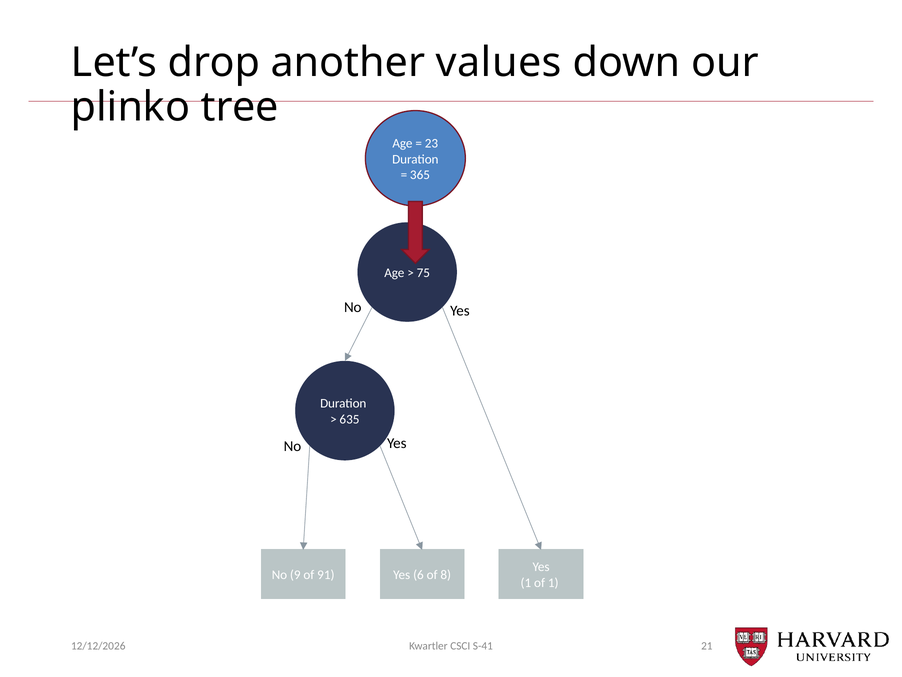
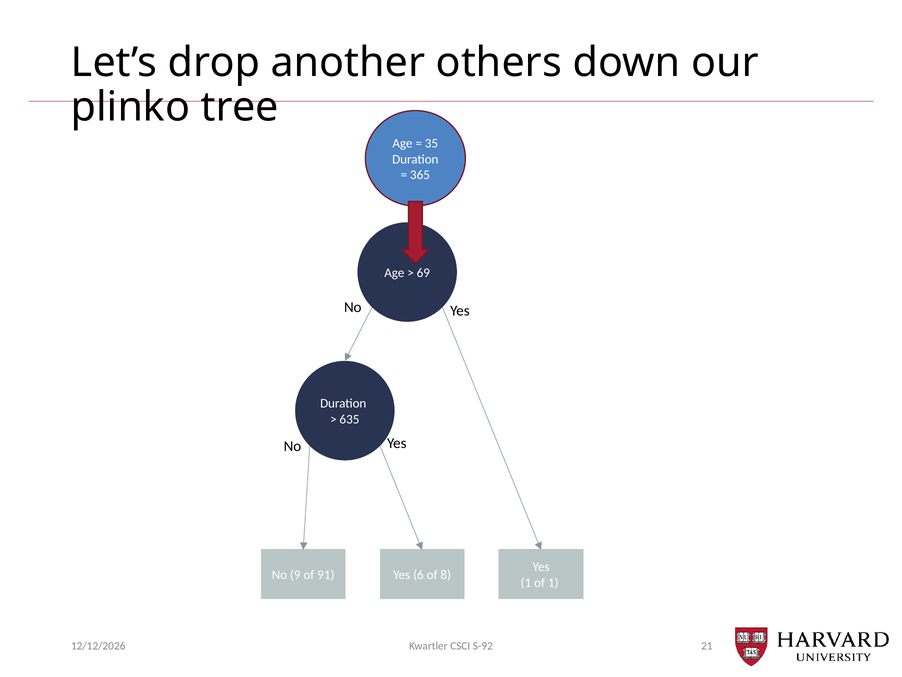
values: values -> others
23: 23 -> 35
75: 75 -> 69
S-41: S-41 -> S-92
